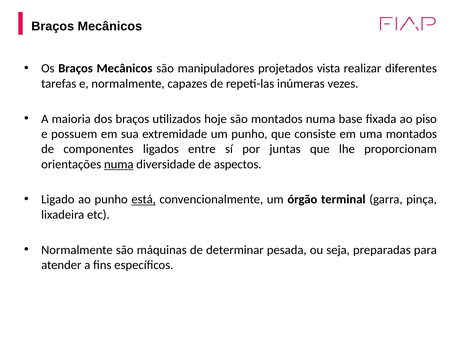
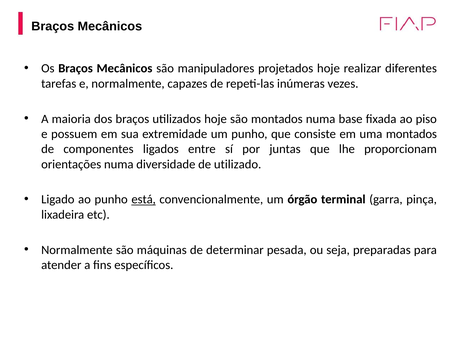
projetados vista: vista -> hoje
numa at (119, 164) underline: present -> none
aspectos: aspectos -> utilizado
